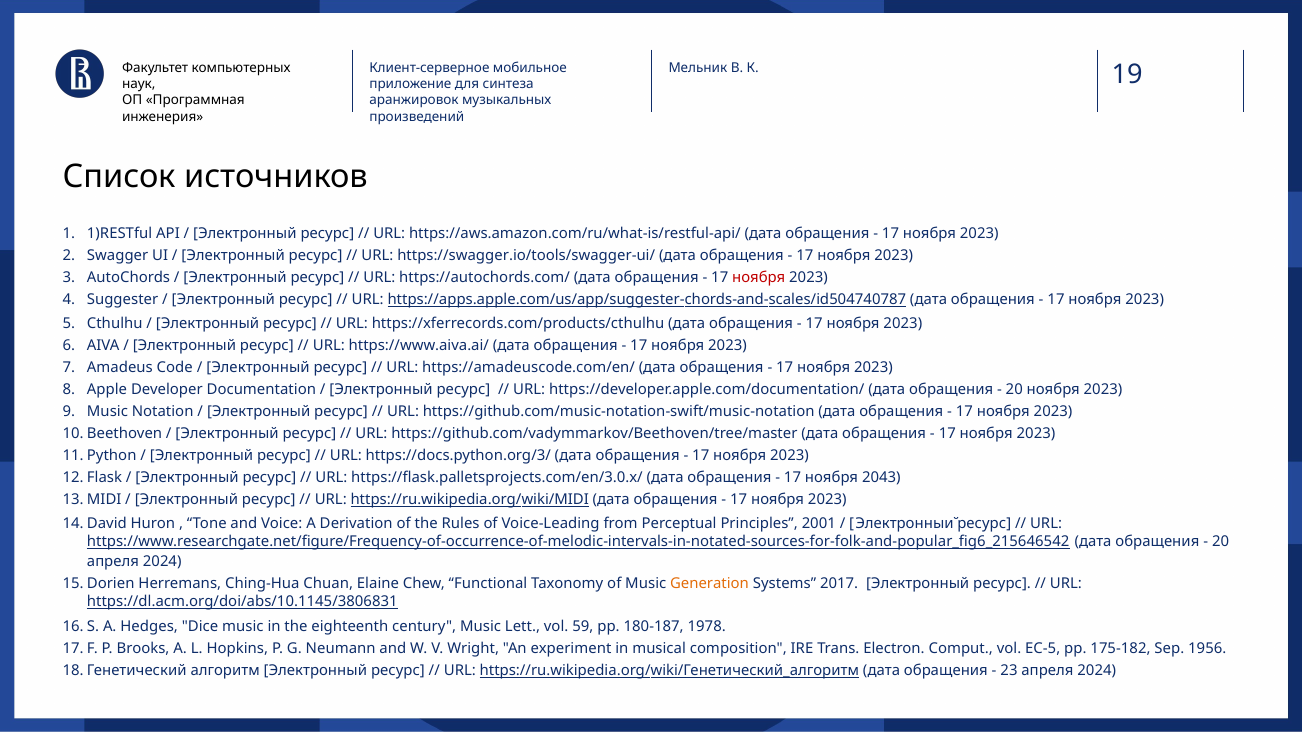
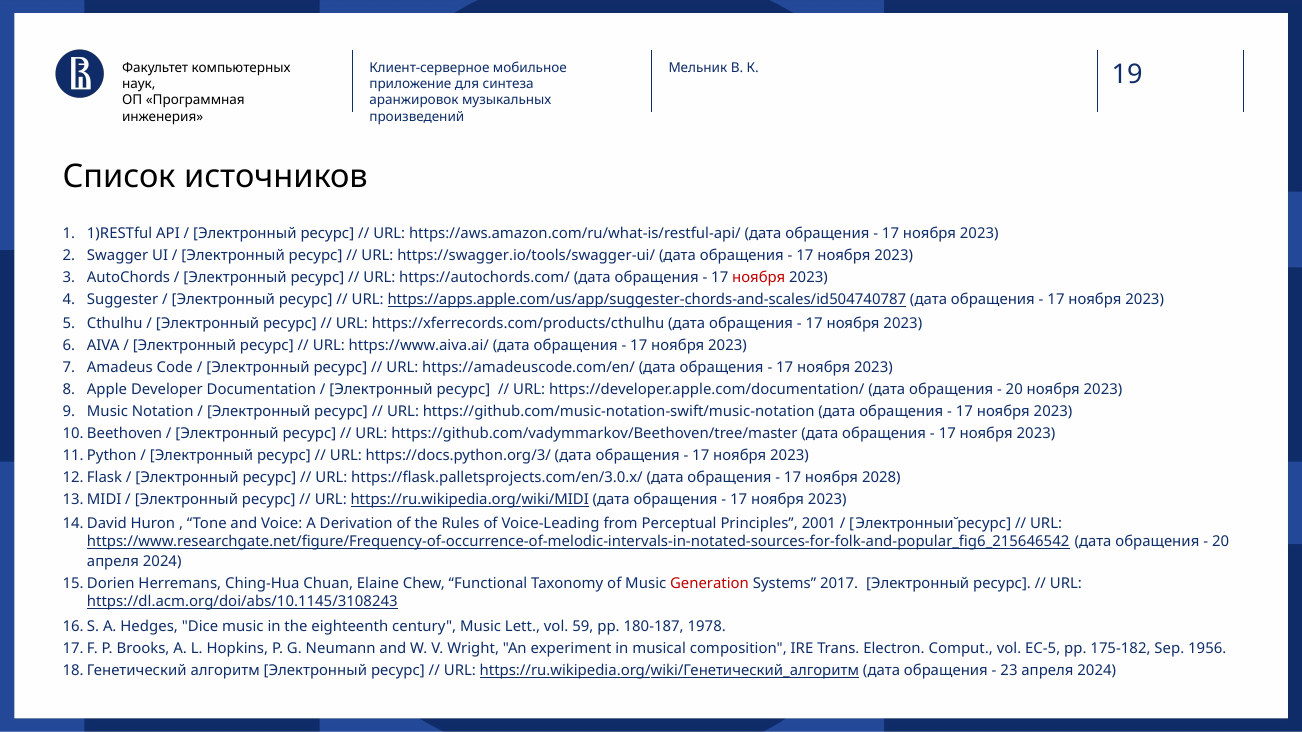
2043: 2043 -> 2028
Generation colour: orange -> red
https://dl.acm.org/doi/abs/10.1145/3806831: https://dl.acm.org/doi/abs/10.1145/3806831 -> https://dl.acm.org/doi/abs/10.1145/3108243
